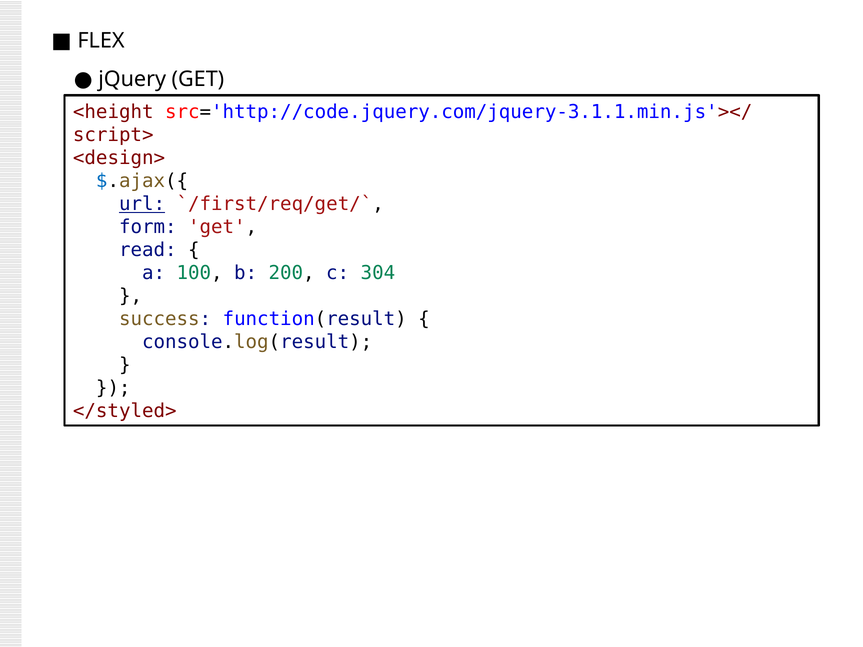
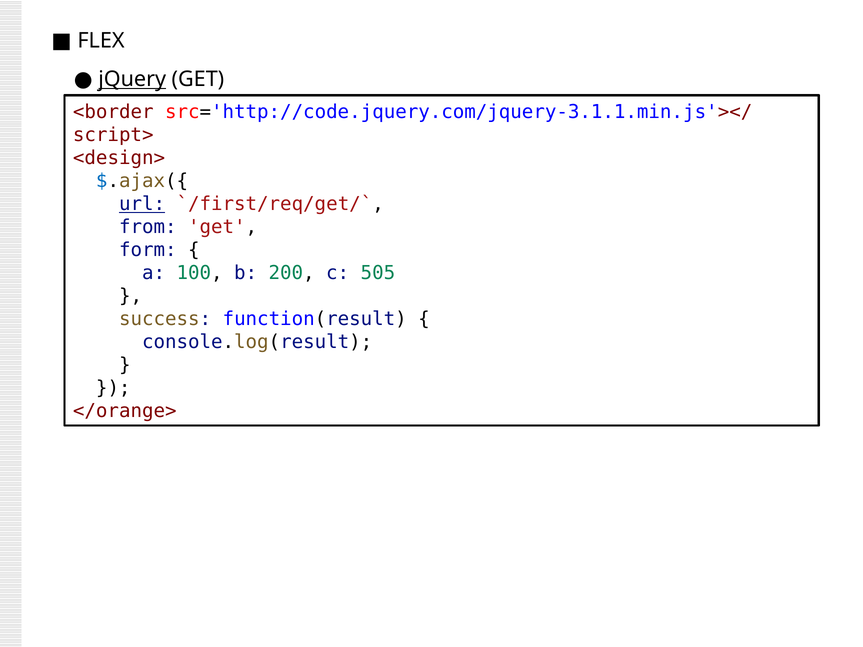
jQuery underline: none -> present
<height: <height -> <border
form: form -> from
read: read -> form
304: 304 -> 505
</styled>: </styled> -> </orange>
